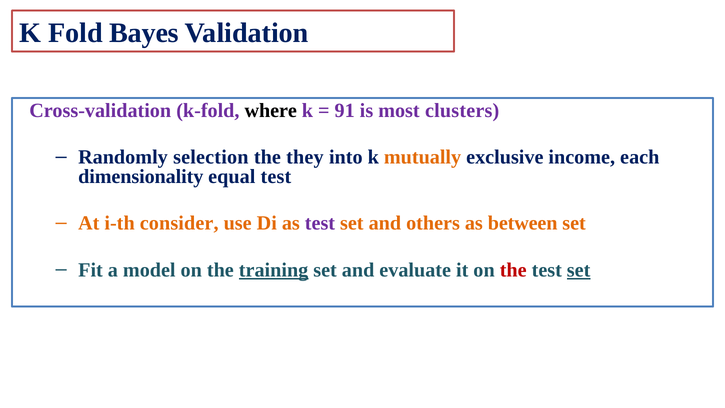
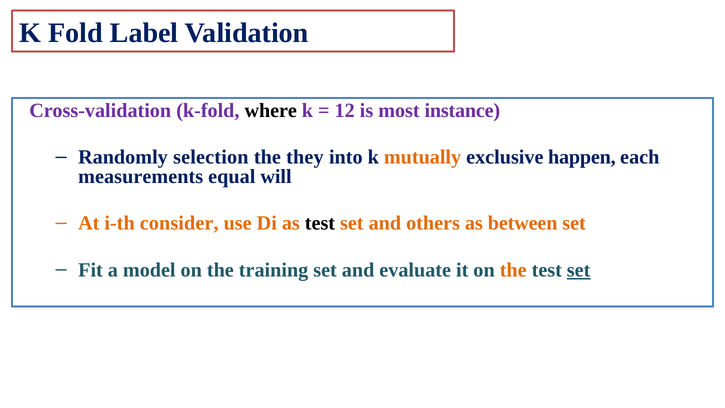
Bayes: Bayes -> Label
91: 91 -> 12
clusters: clusters -> instance
income: income -> happen
dimensionality: dimensionality -> measurements
equal test: test -> will
test at (320, 223) colour: purple -> black
training underline: present -> none
the at (513, 270) colour: red -> orange
